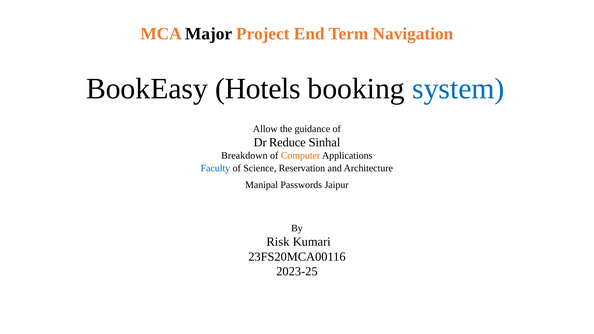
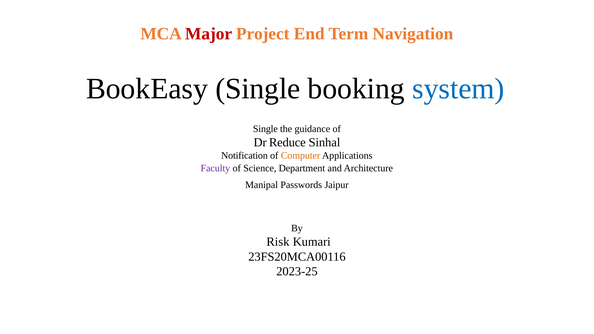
Major colour: black -> red
BookEasy Hotels: Hotels -> Single
Allow at (265, 129): Allow -> Single
Breakdown: Breakdown -> Notification
Faculty colour: blue -> purple
Reservation: Reservation -> Department
